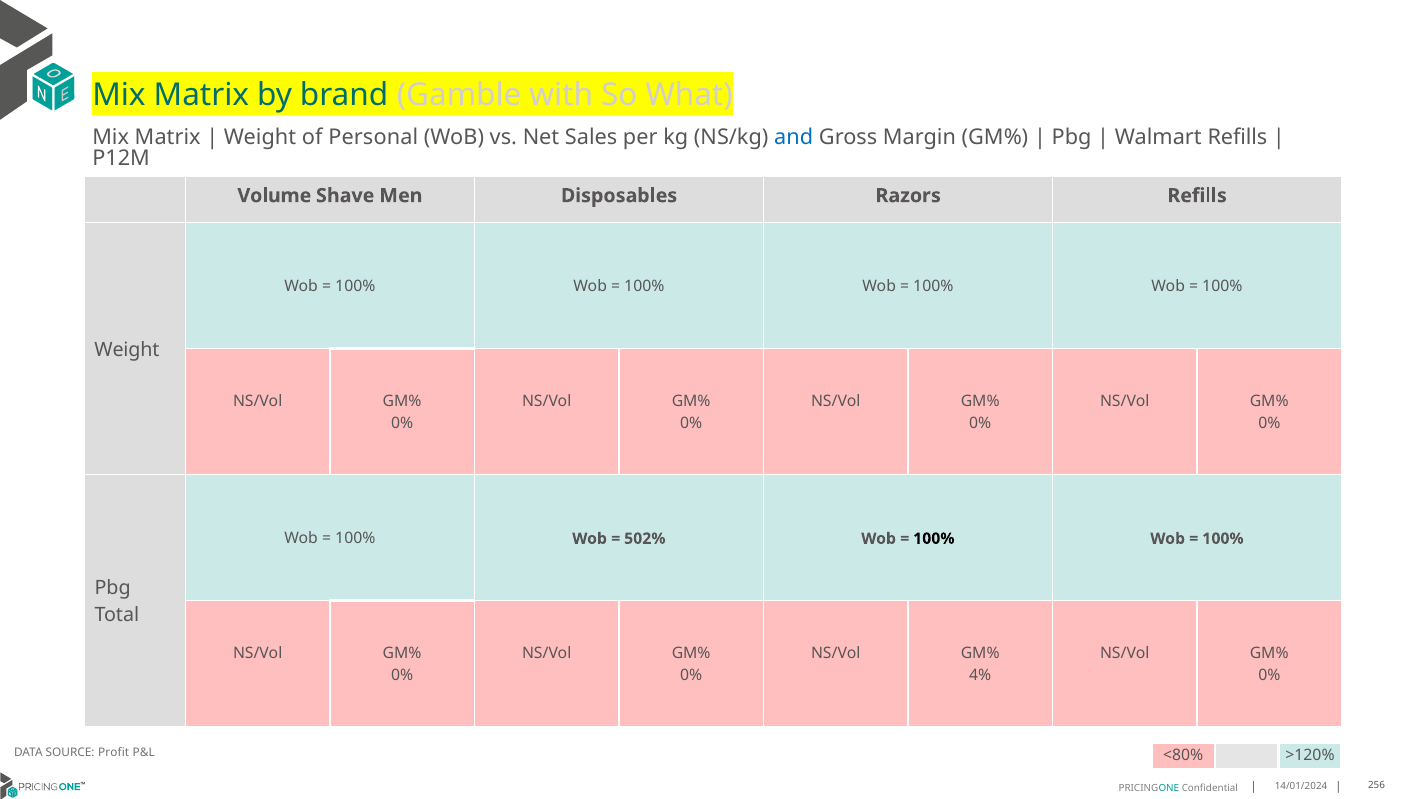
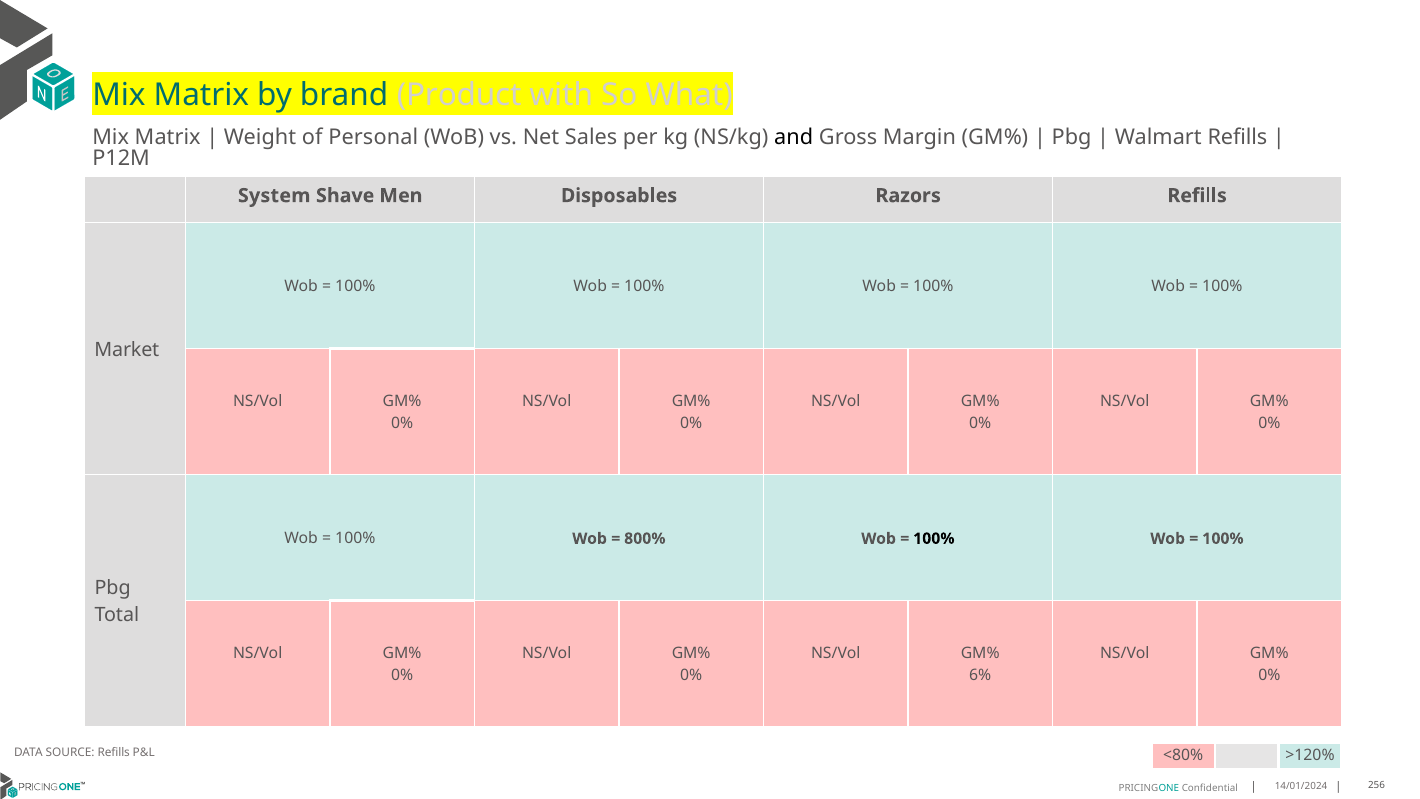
Gamble: Gamble -> Product
and colour: blue -> black
Volume: Volume -> System
Weight at (127, 350): Weight -> Market
502%: 502% -> 800%
4%: 4% -> 6%
SOURCE Profit: Profit -> Refills
